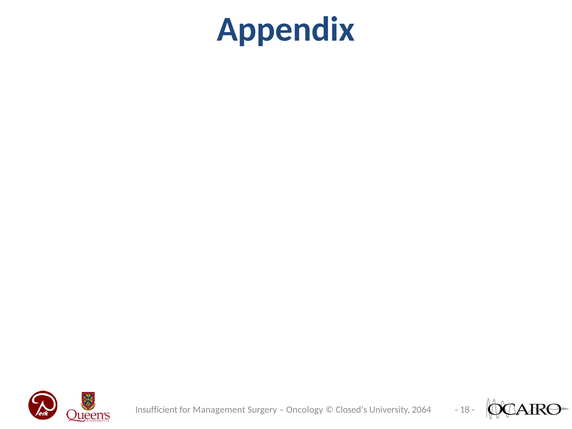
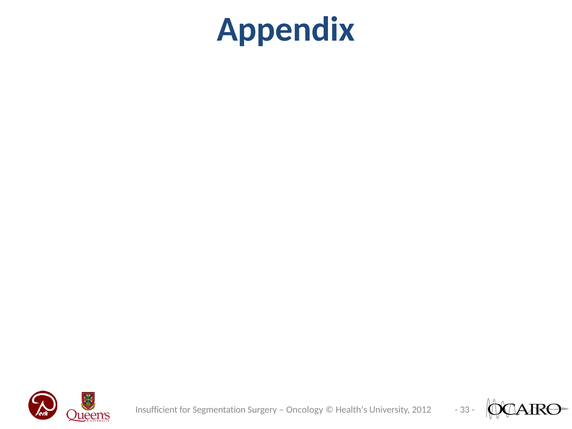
18: 18 -> 33
Management: Management -> Segmentation
Closed’s: Closed’s -> Health’s
2064: 2064 -> 2012
